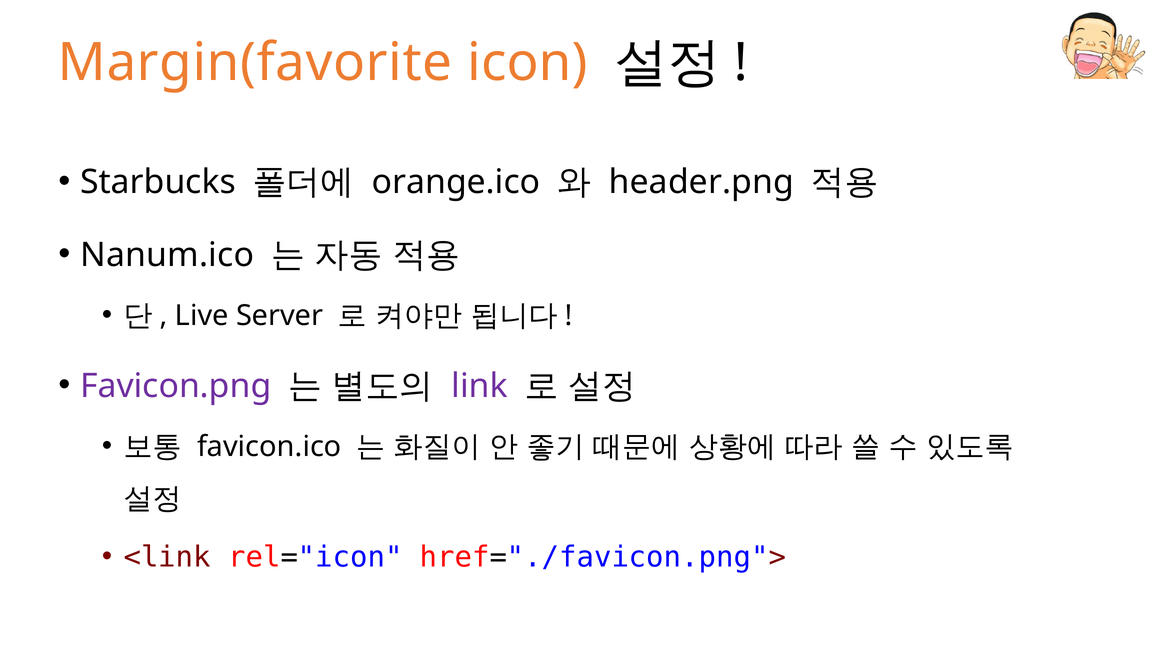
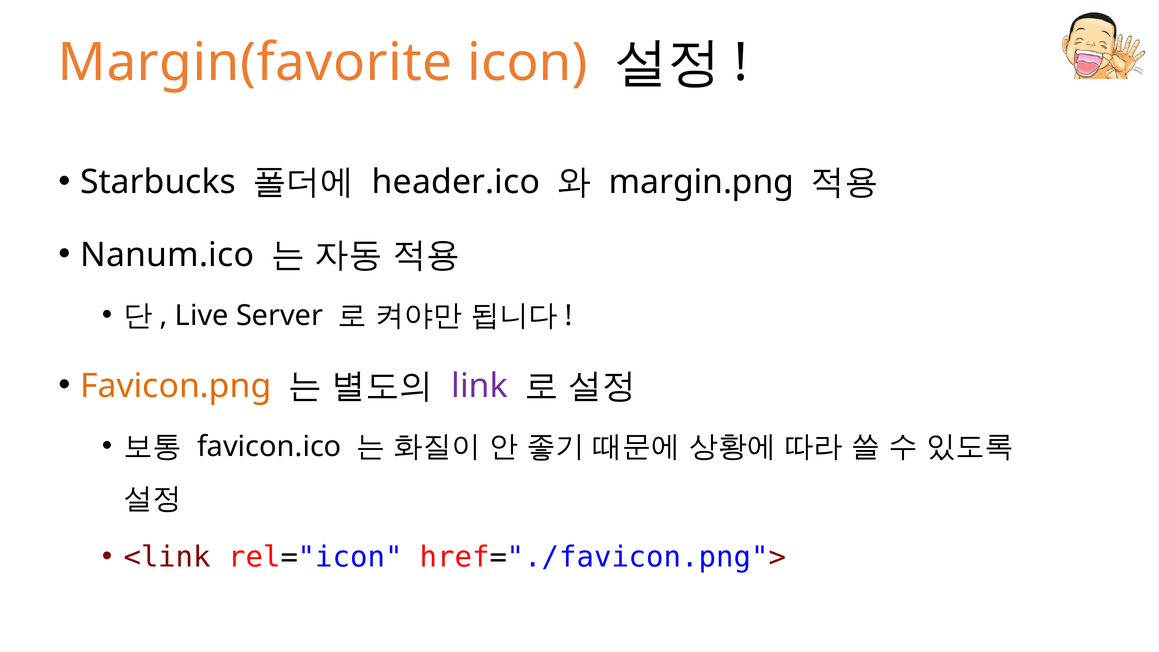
orange.ico: orange.ico -> header.ico
header.png: header.png -> margin.png
Favicon.png colour: purple -> orange
